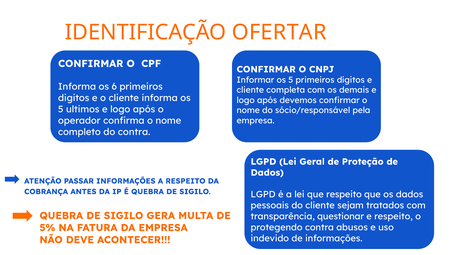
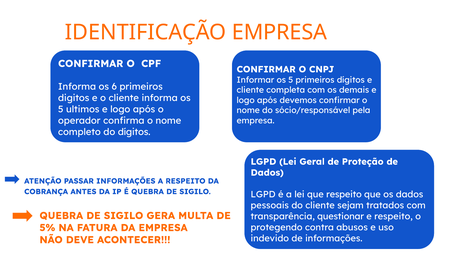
IDENTIFICAÇÃO OFERTAR: OFERTAR -> EMPRESA
do contra: contra -> dígitos
